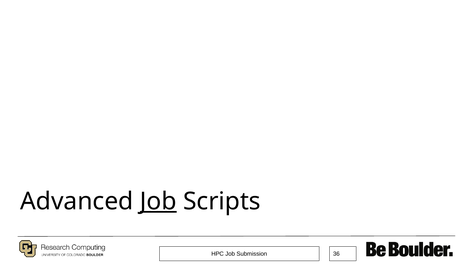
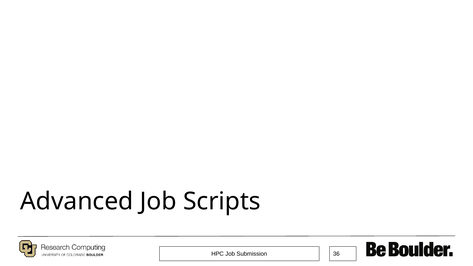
Job at (158, 201) underline: present -> none
